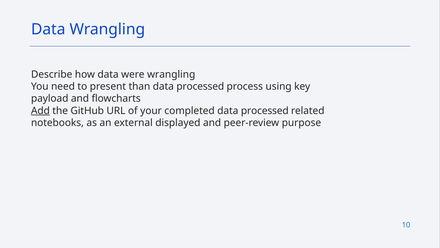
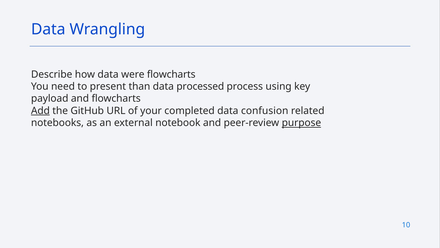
were wrangling: wrangling -> flowcharts
completed data processed: processed -> confusion
displayed: displayed -> notebook
purpose underline: none -> present
